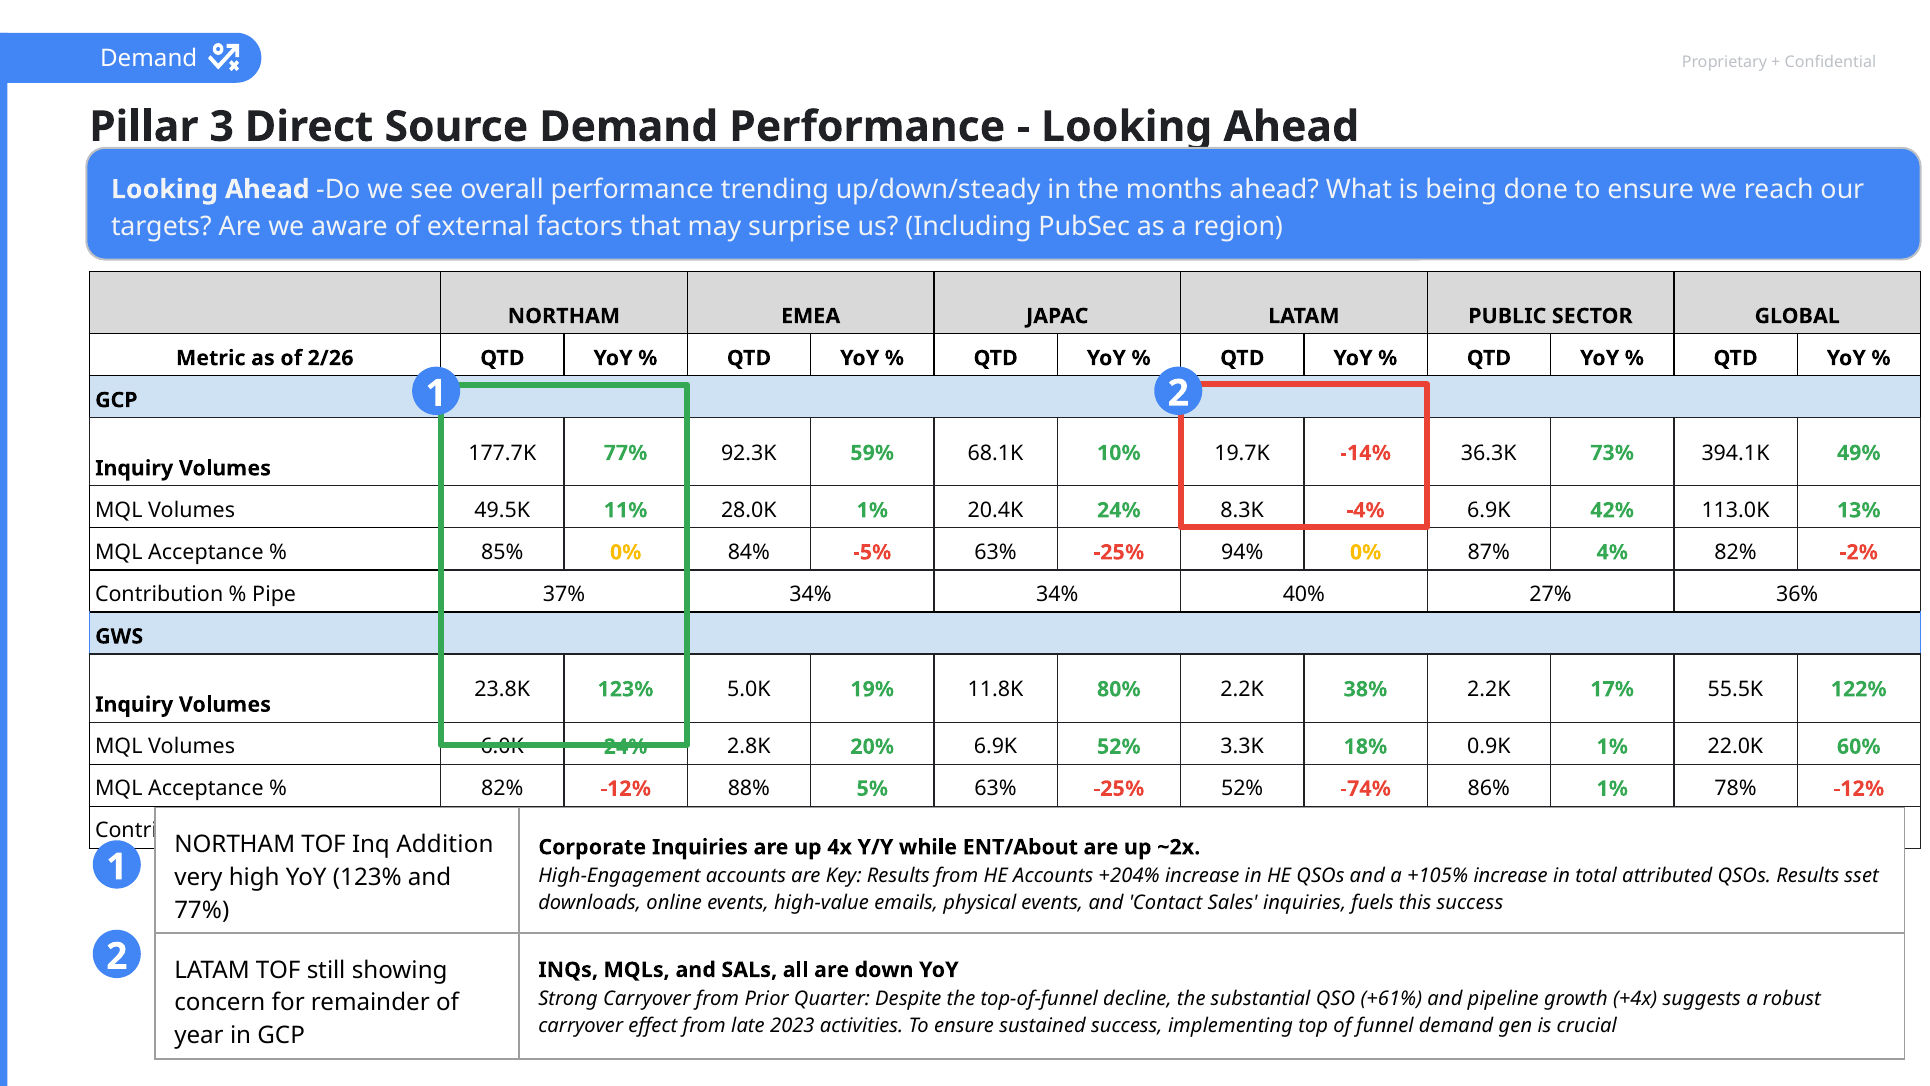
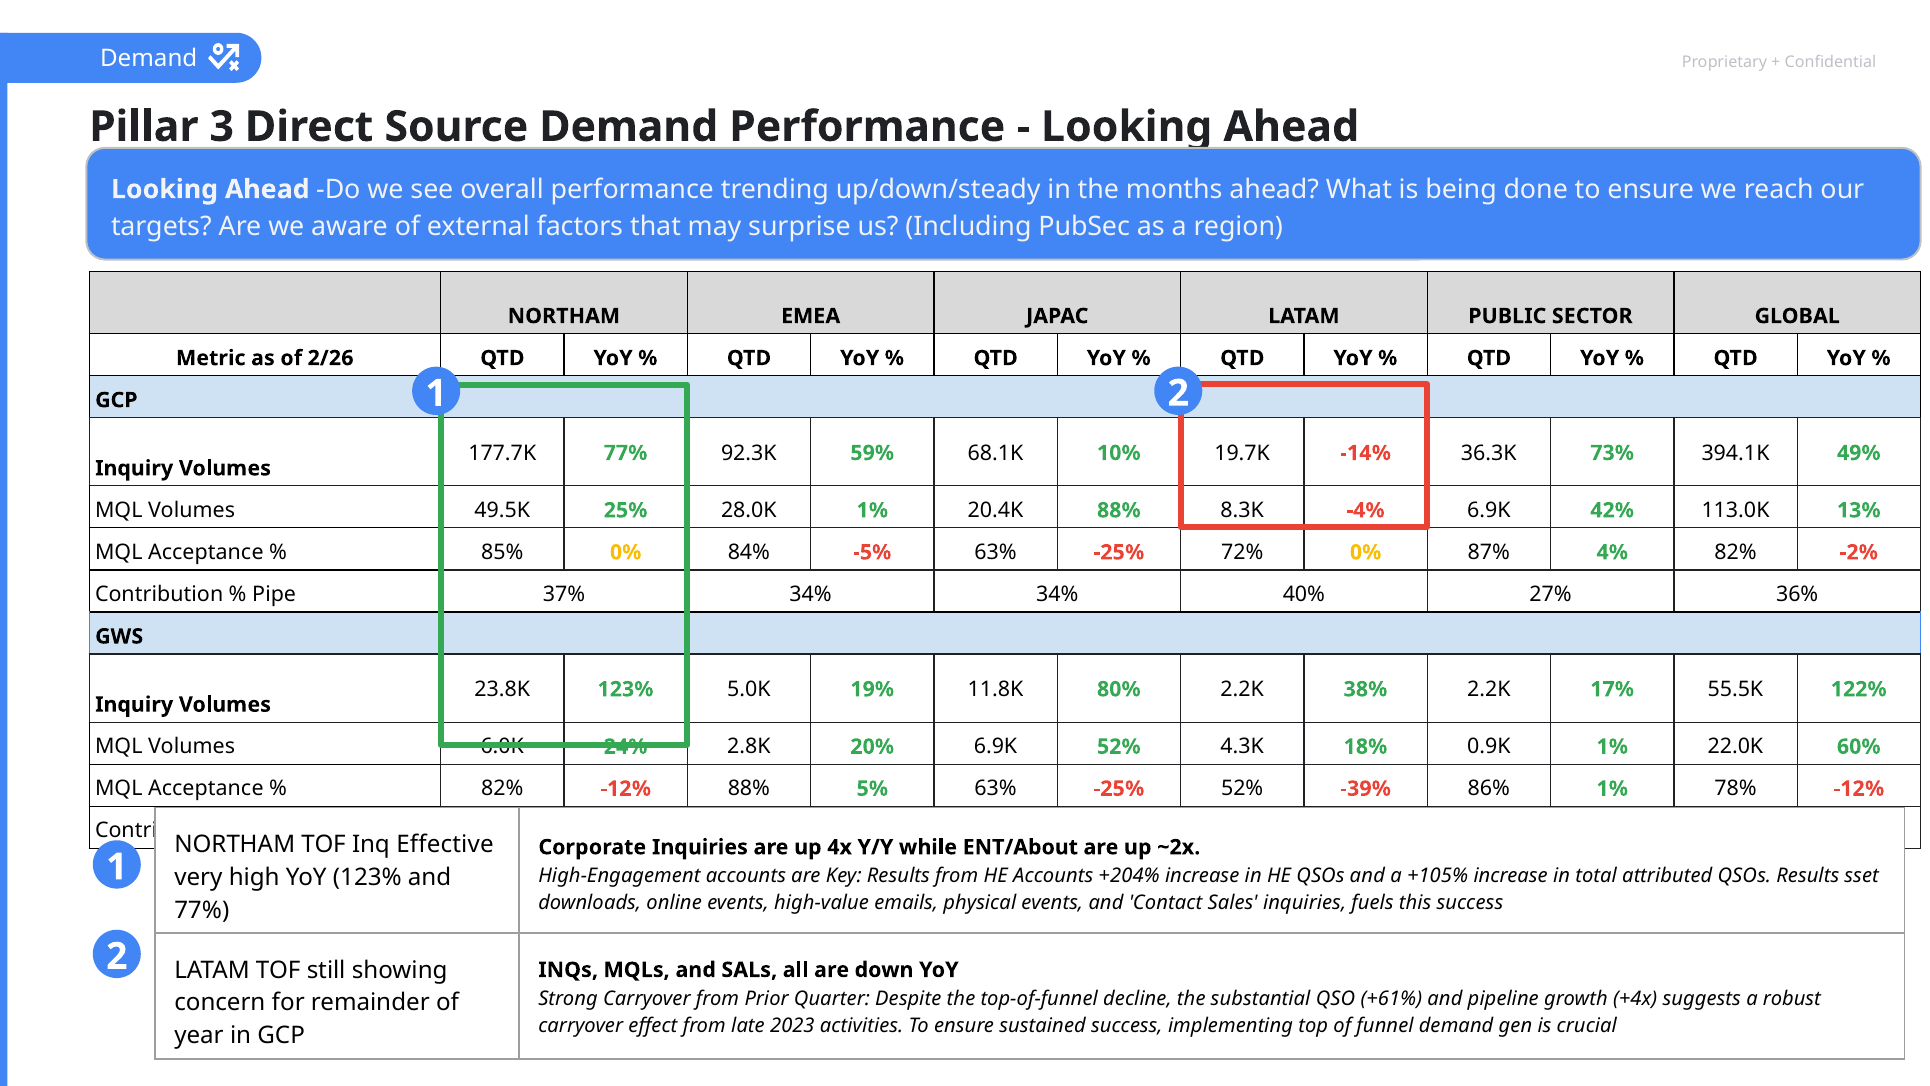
11%: 11% -> 25%
20.4K 24%: 24% -> 88%
94%: 94% -> 72%
3.3K: 3.3K -> 4.3K
-74%: -74% -> -39%
Addition: Addition -> Effective
